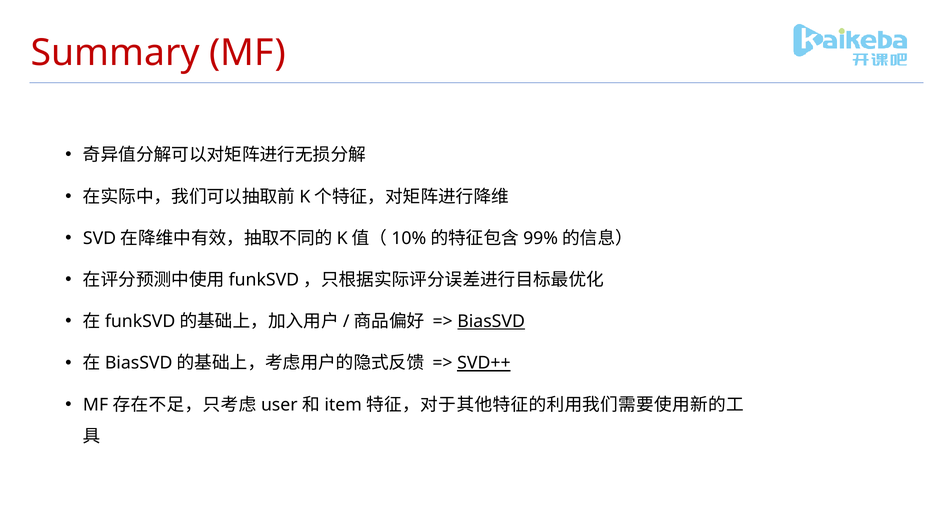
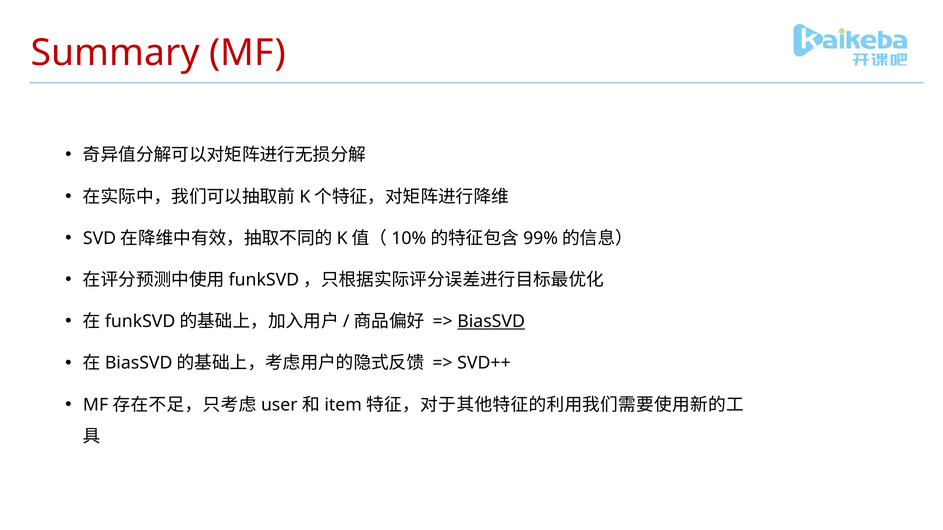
SVD++ underline: present -> none
